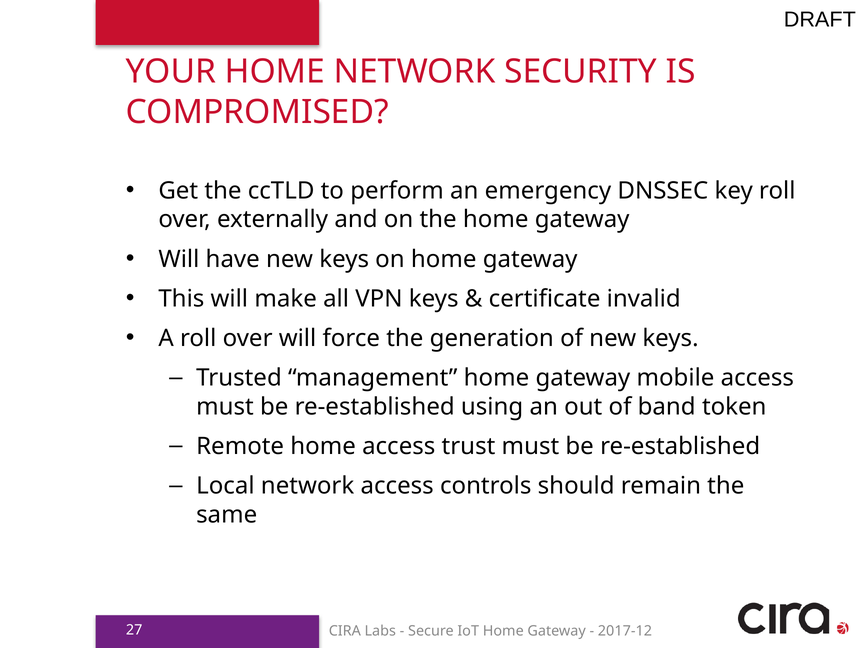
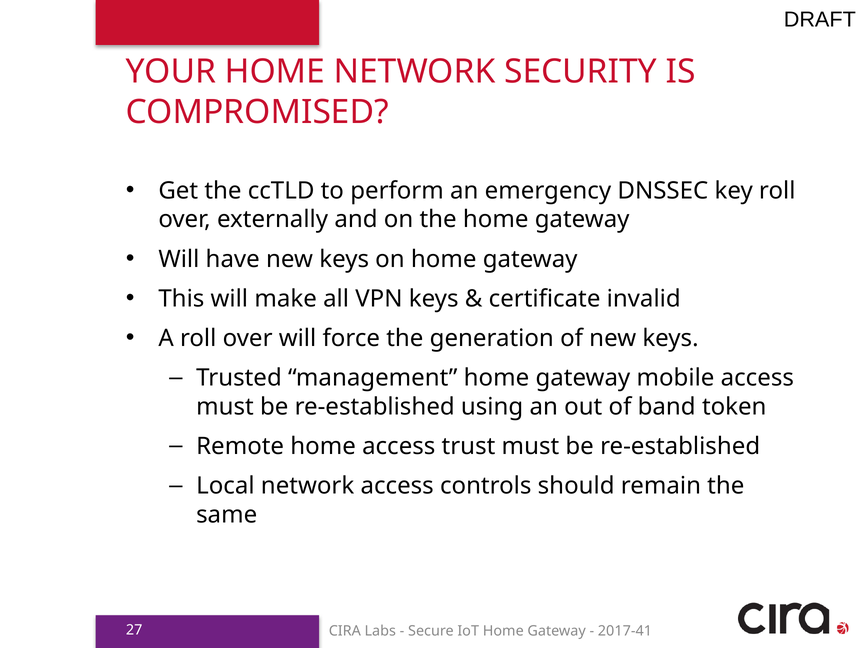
2017-12: 2017-12 -> 2017-41
